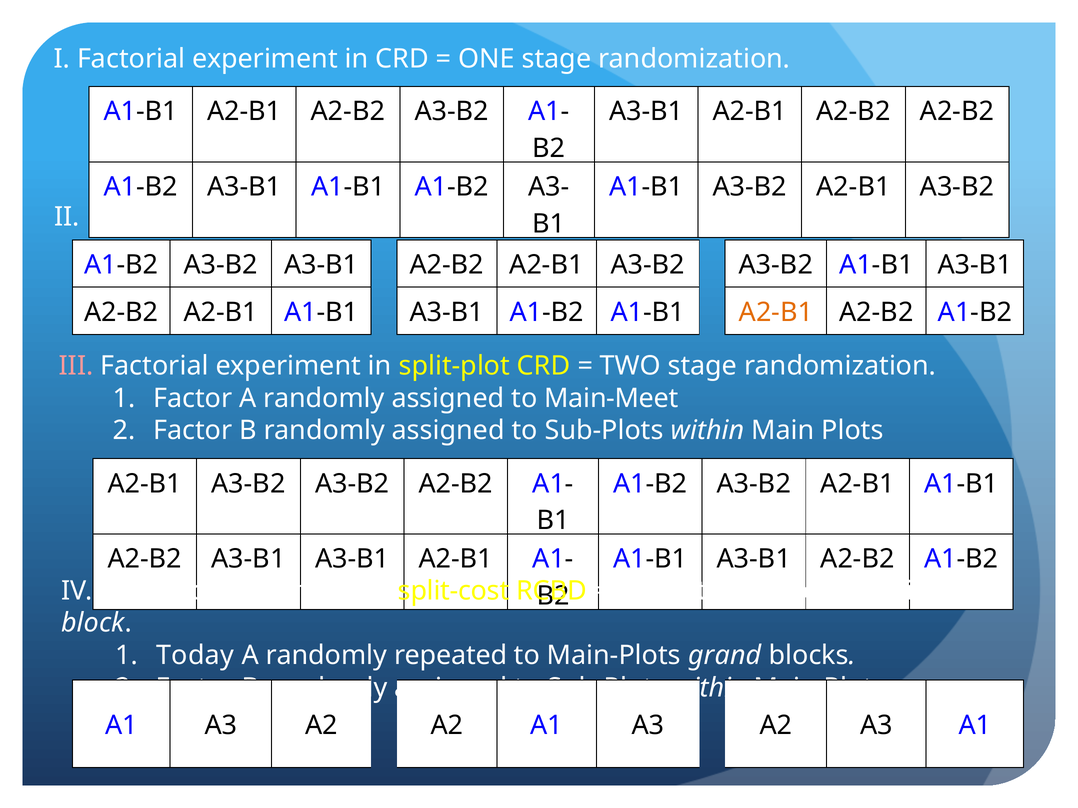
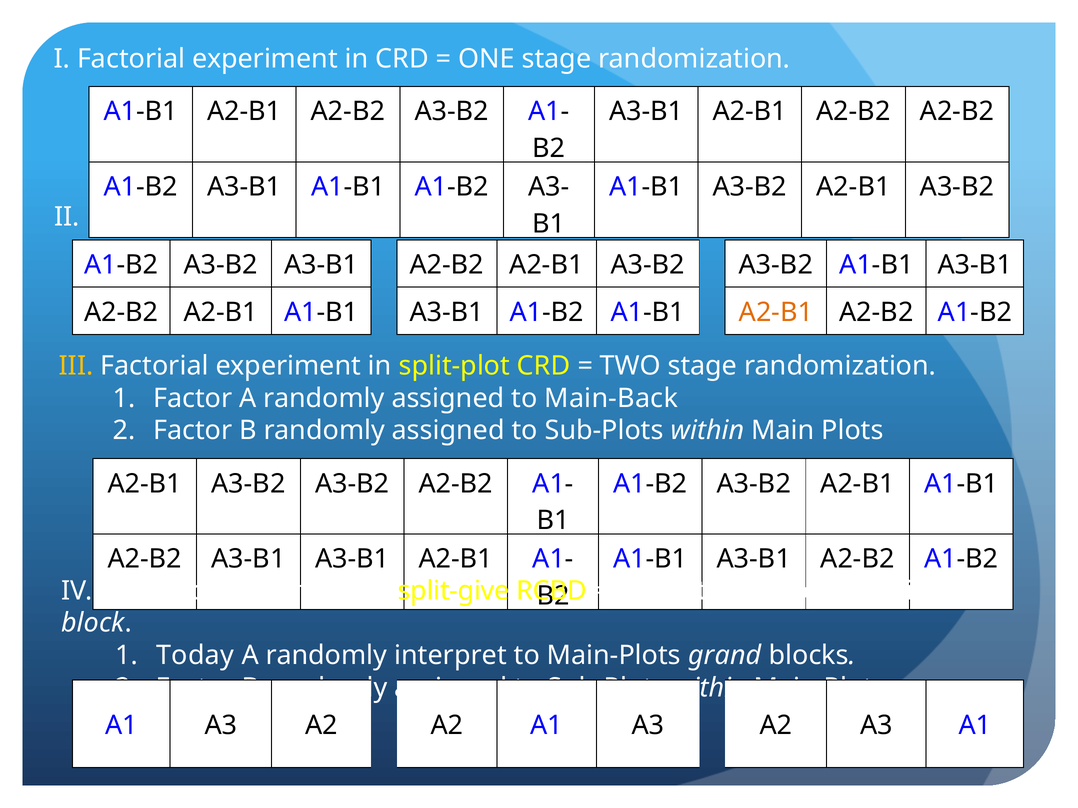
III colour: pink -> yellow
Main-Meet: Main-Meet -> Main-Back
split-cost: split-cost -> split-give
repeated: repeated -> interpret
